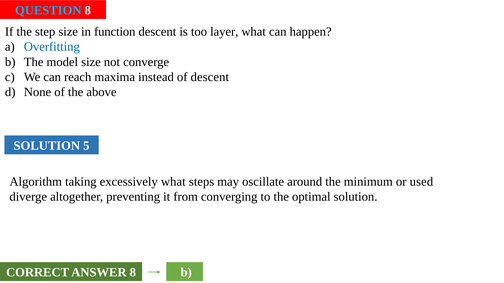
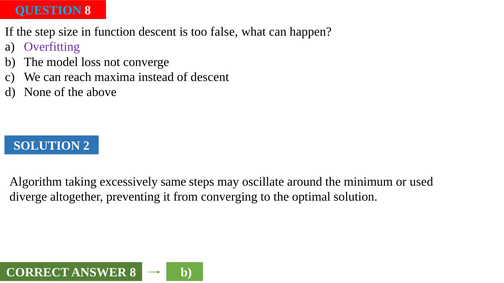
layer: layer -> false
Overfitting colour: blue -> purple
model size: size -> loss
5: 5 -> 2
excessively what: what -> same
